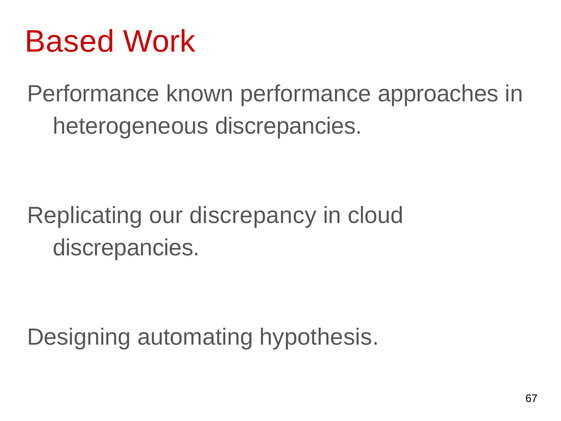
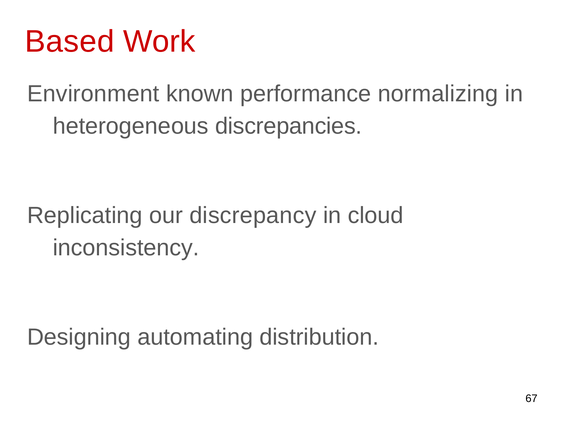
Performance at (93, 94): Performance -> Environment
approaches: approaches -> normalizing
discrepancies at (126, 248): discrepancies -> inconsistency
hypothesis: hypothesis -> distribution
